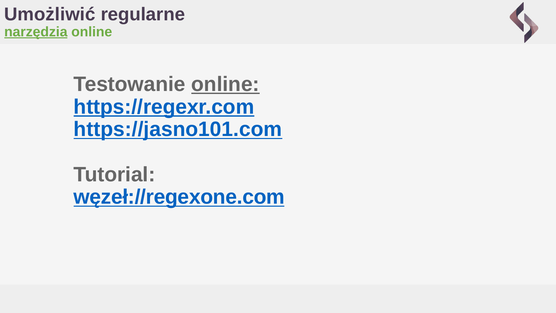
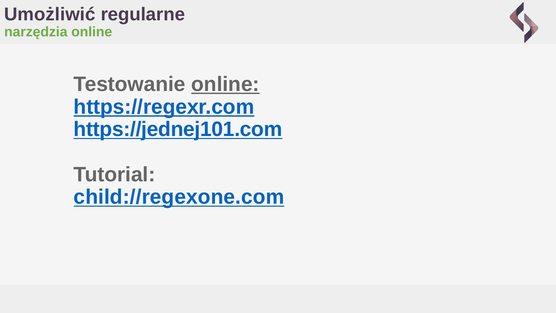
narzędzia underline: present -> none
https://jasno101.com: https://jasno101.com -> https://jednej101.com
węzeł://regexone.com: węzeł://regexone.com -> child://regexone.com
